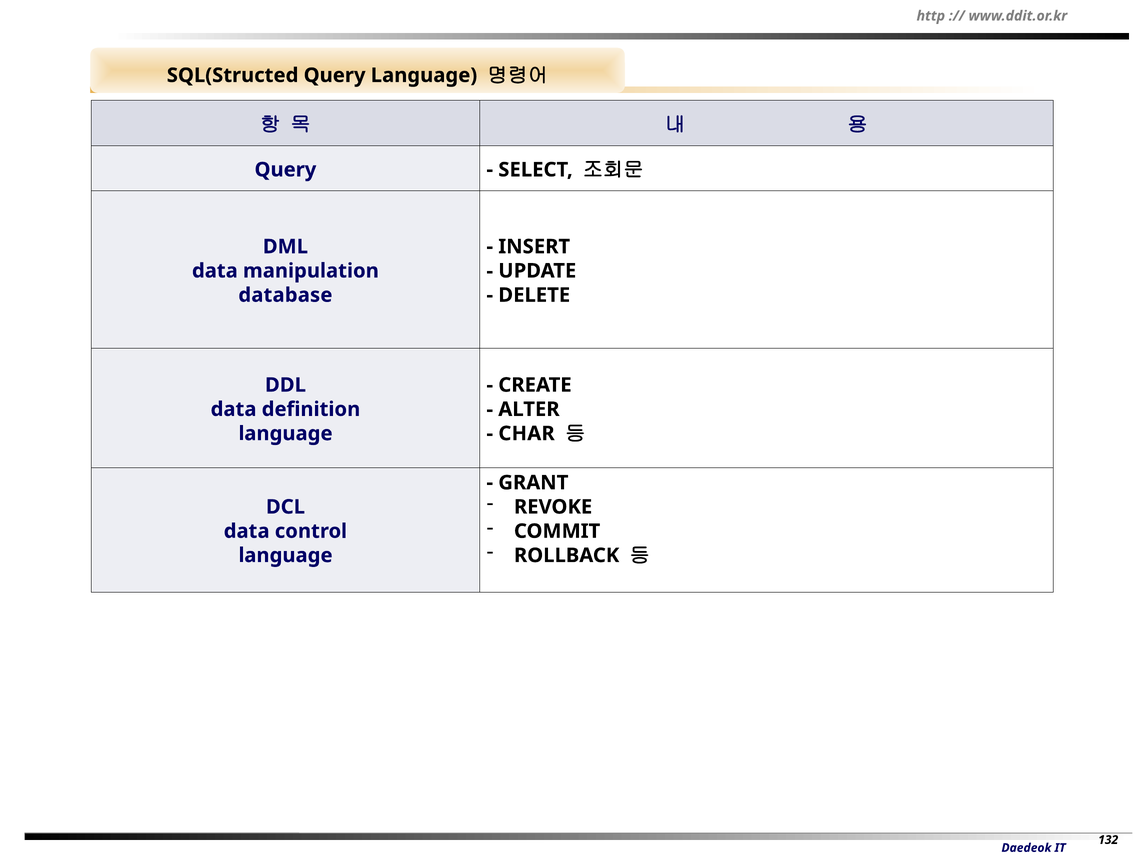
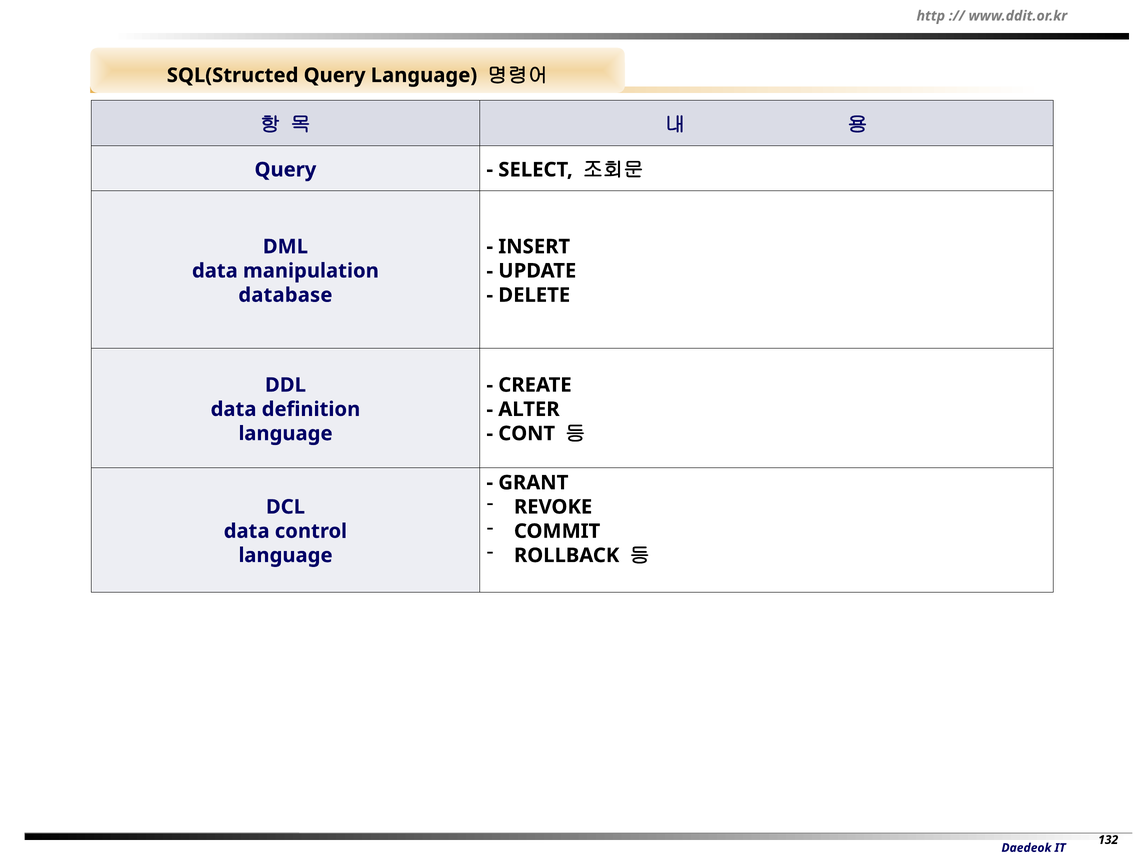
CHAR: CHAR -> CONT
